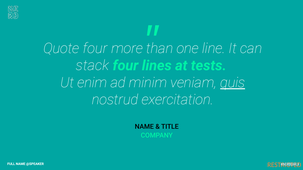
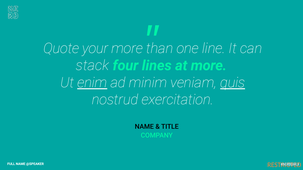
Quote four: four -> your
at tests: tests -> more
enim underline: none -> present
